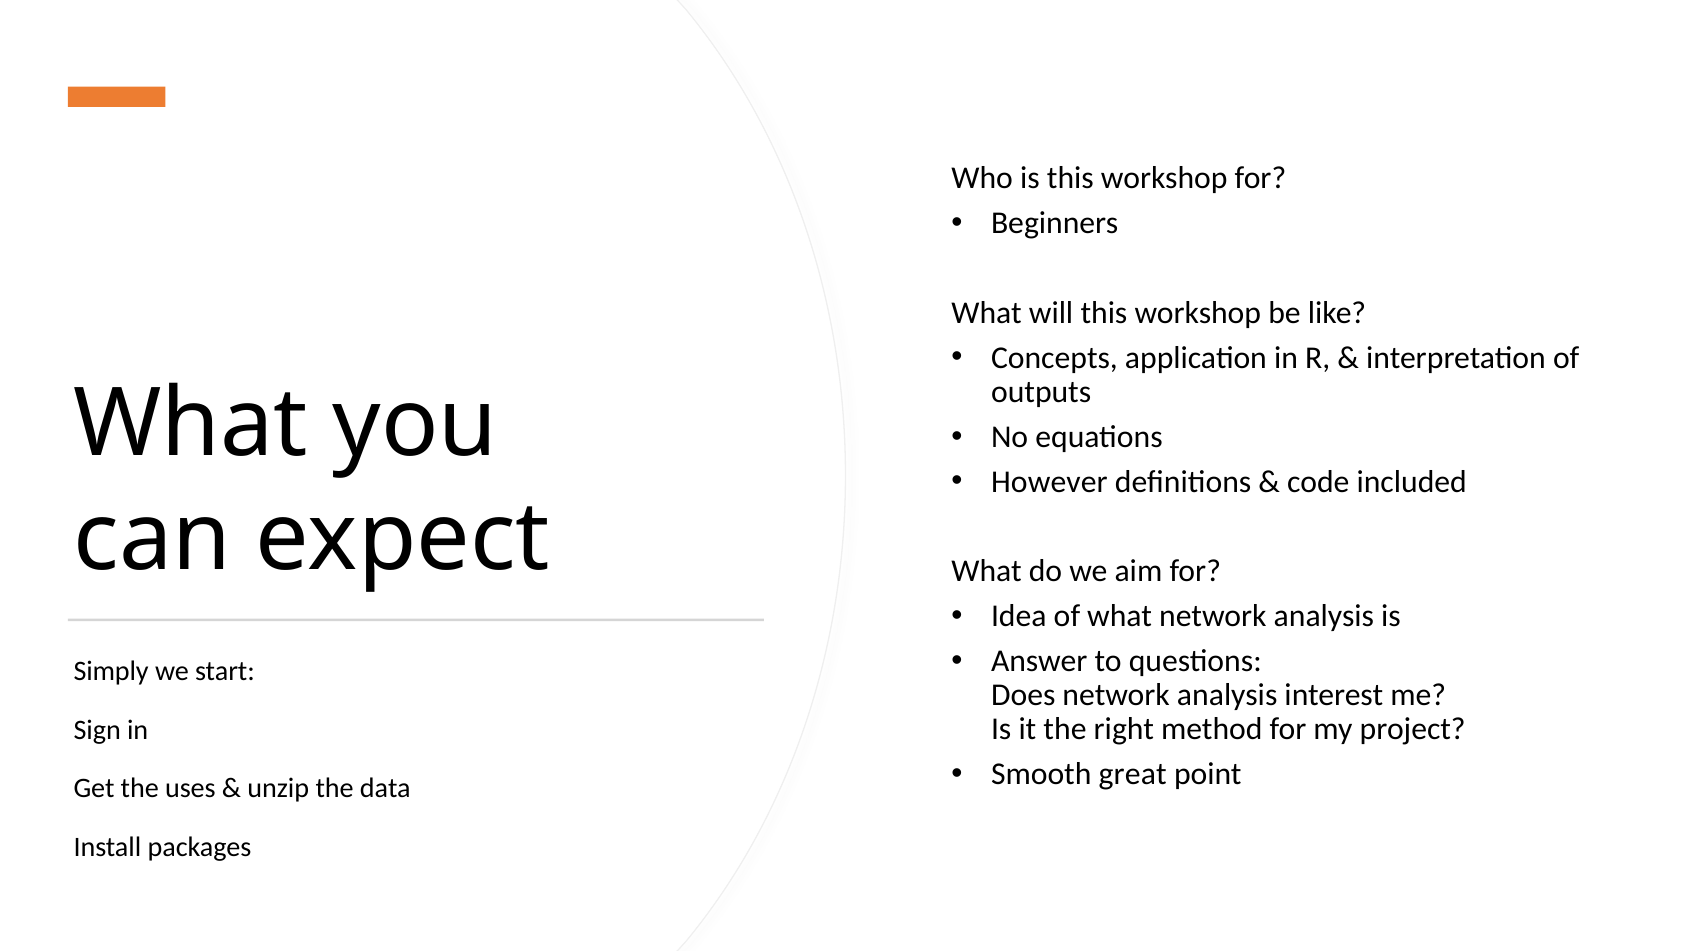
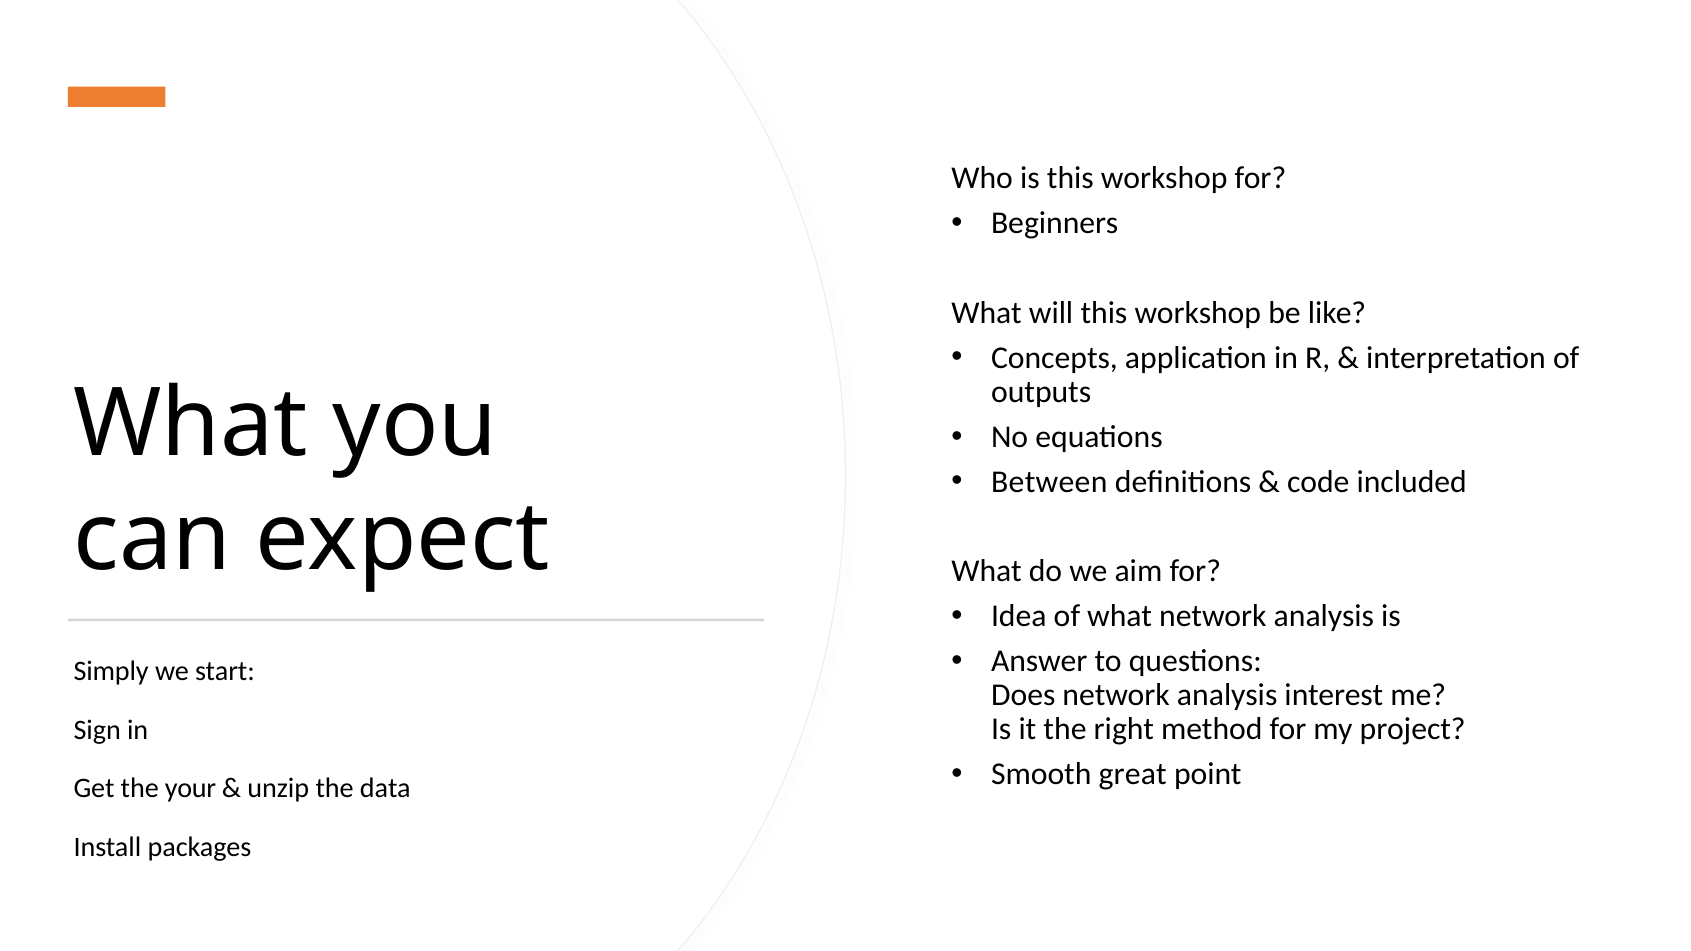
However: However -> Between
uses: uses -> your
